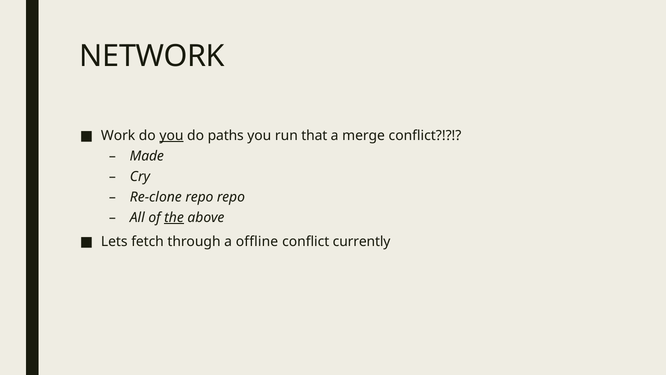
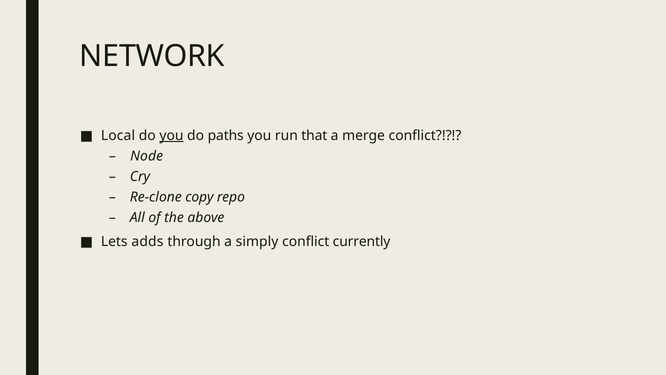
Work: Work -> Local
Made: Made -> Node
Re-clone repo: repo -> copy
the underline: present -> none
fetch: fetch -> adds
offline: offline -> simply
